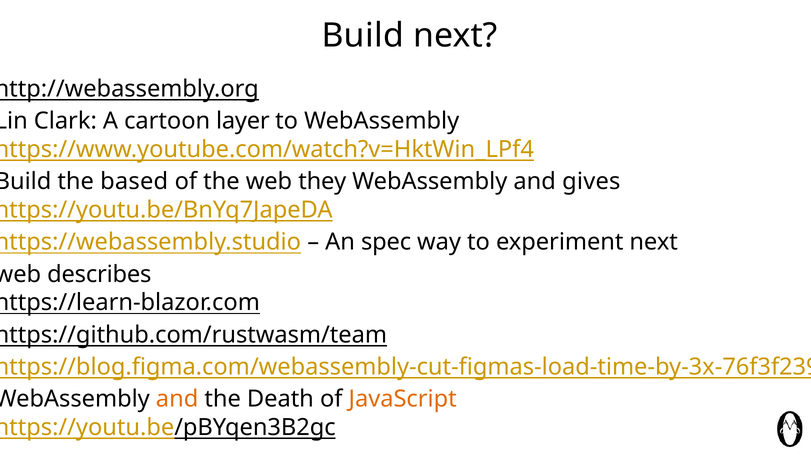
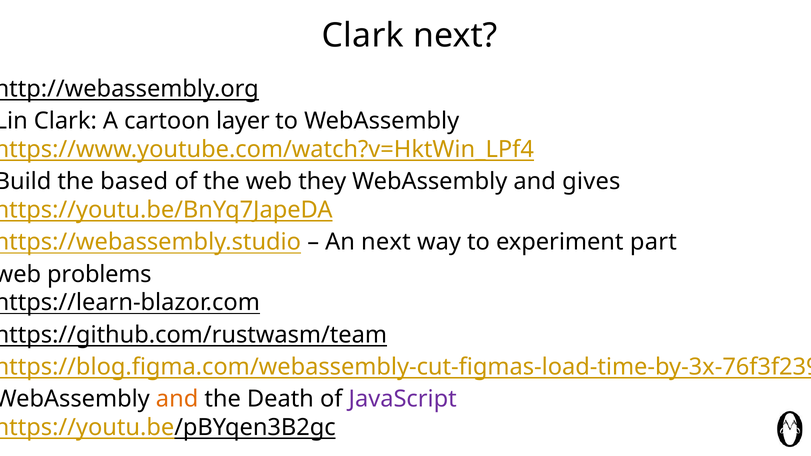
Build at (363, 35): Build -> Clark
An spec: spec -> next
experiment next: next -> part
describes: describes -> problems
JavaScript colour: orange -> purple
